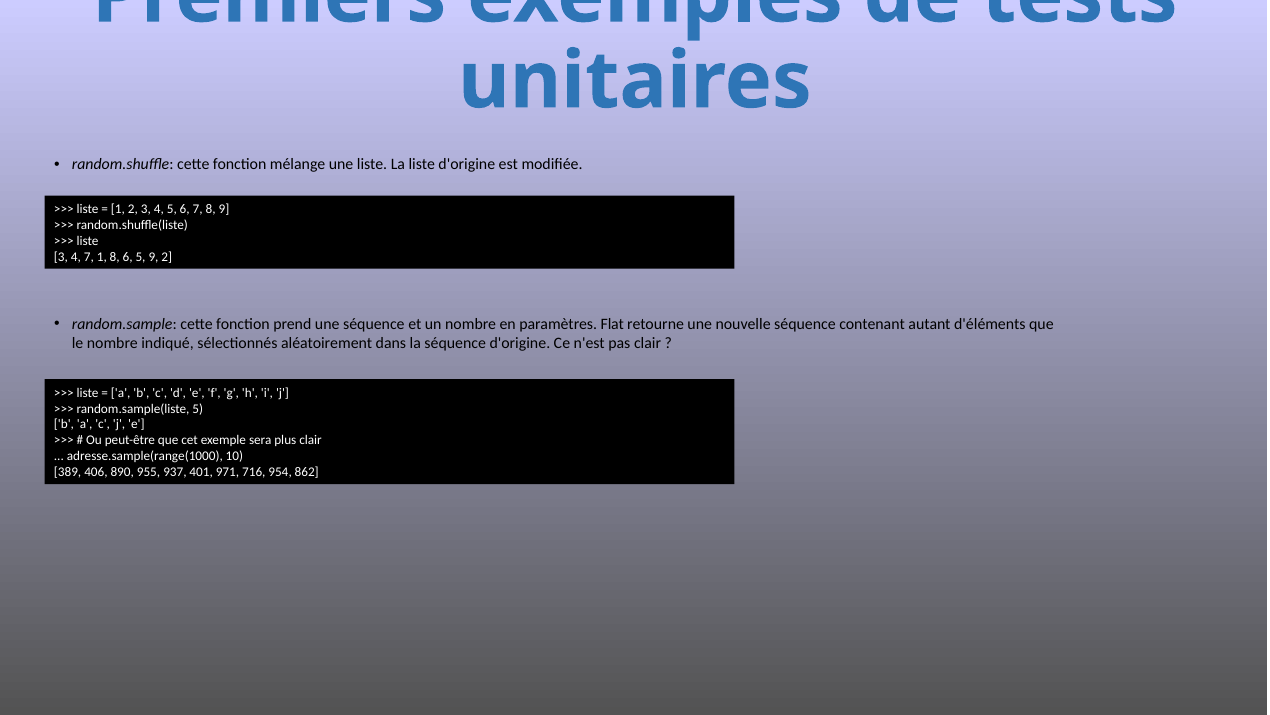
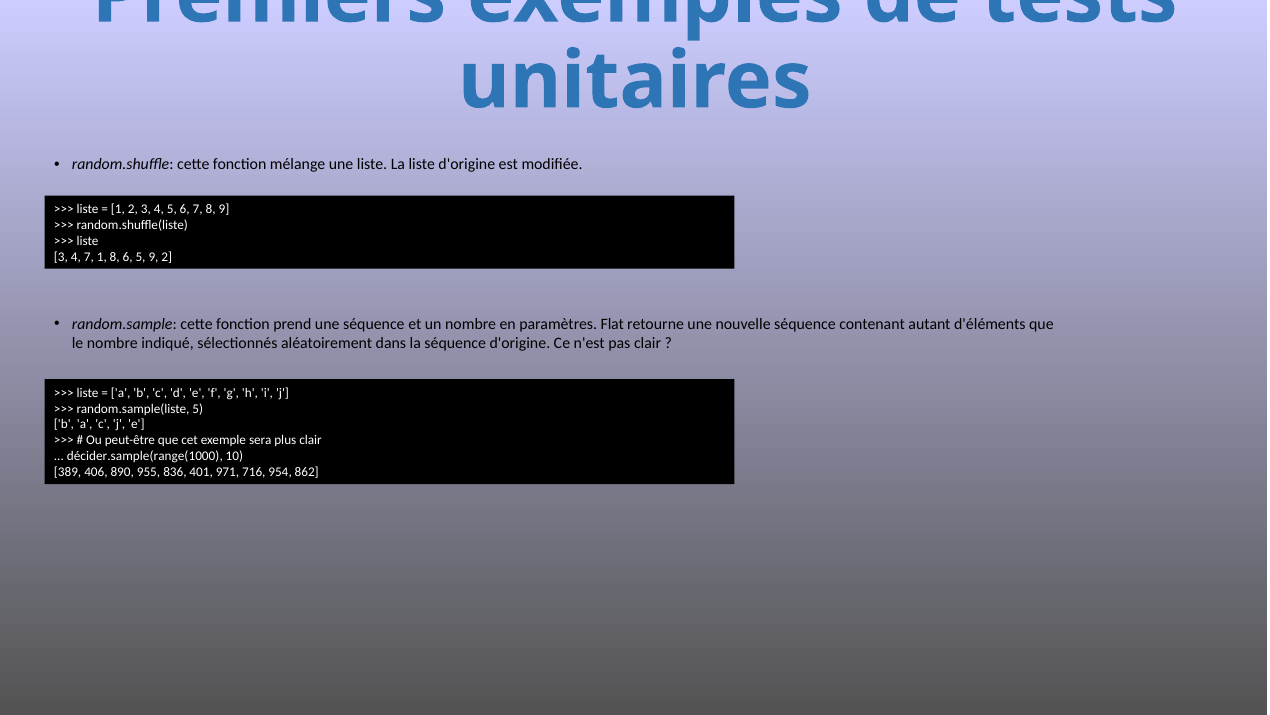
adresse.sample(range(1000: adresse.sample(range(1000 -> décider.sample(range(1000
937: 937 -> 836
